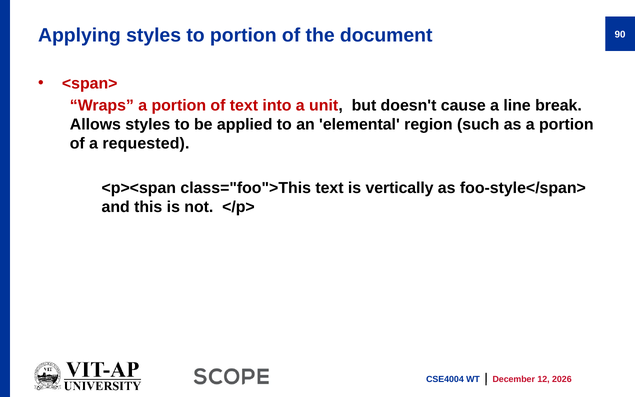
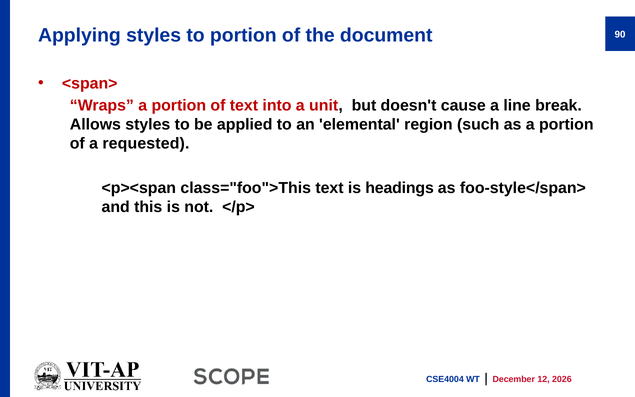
vertically: vertically -> headings
